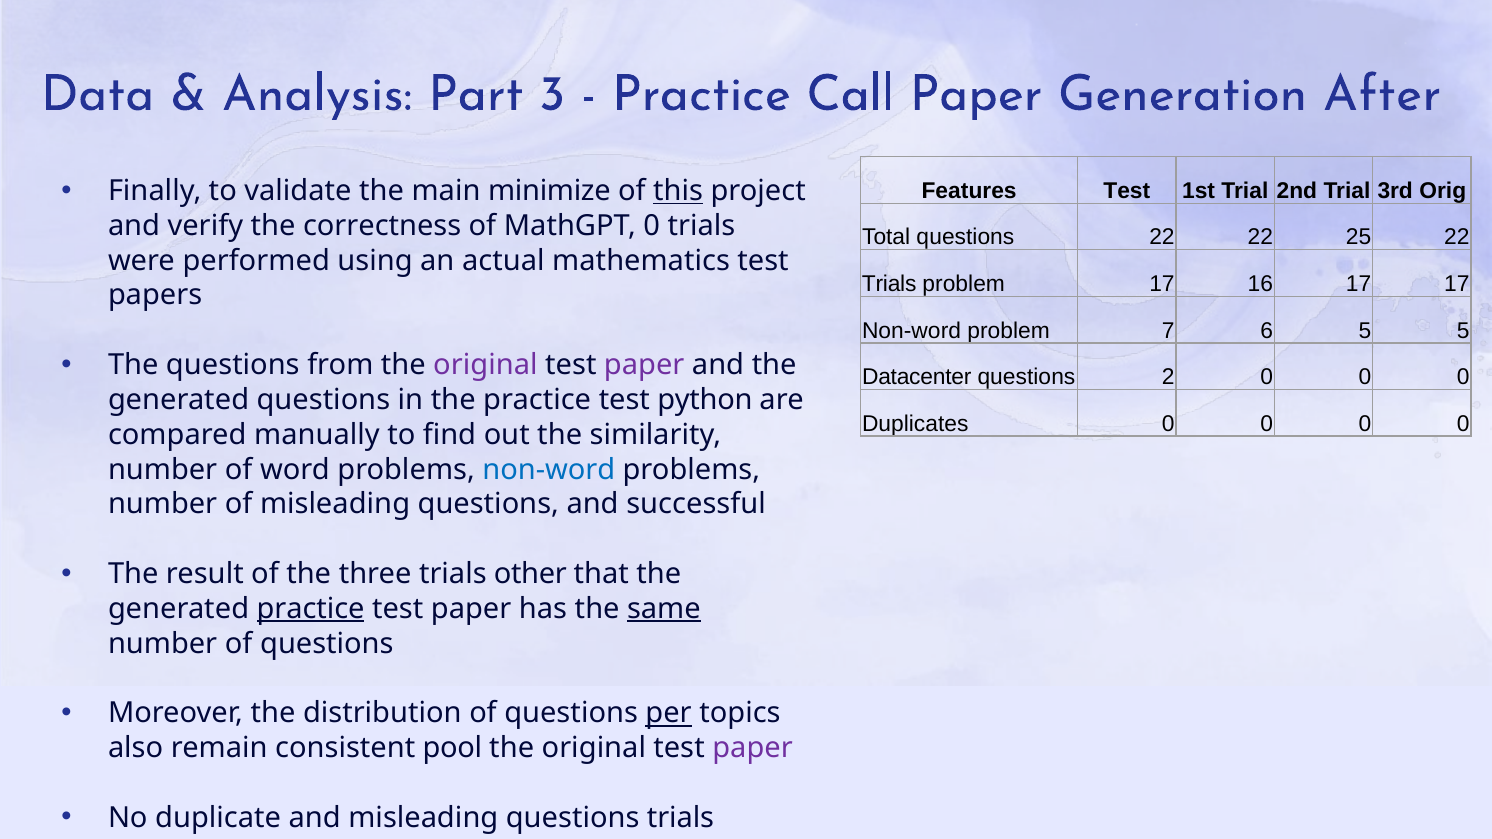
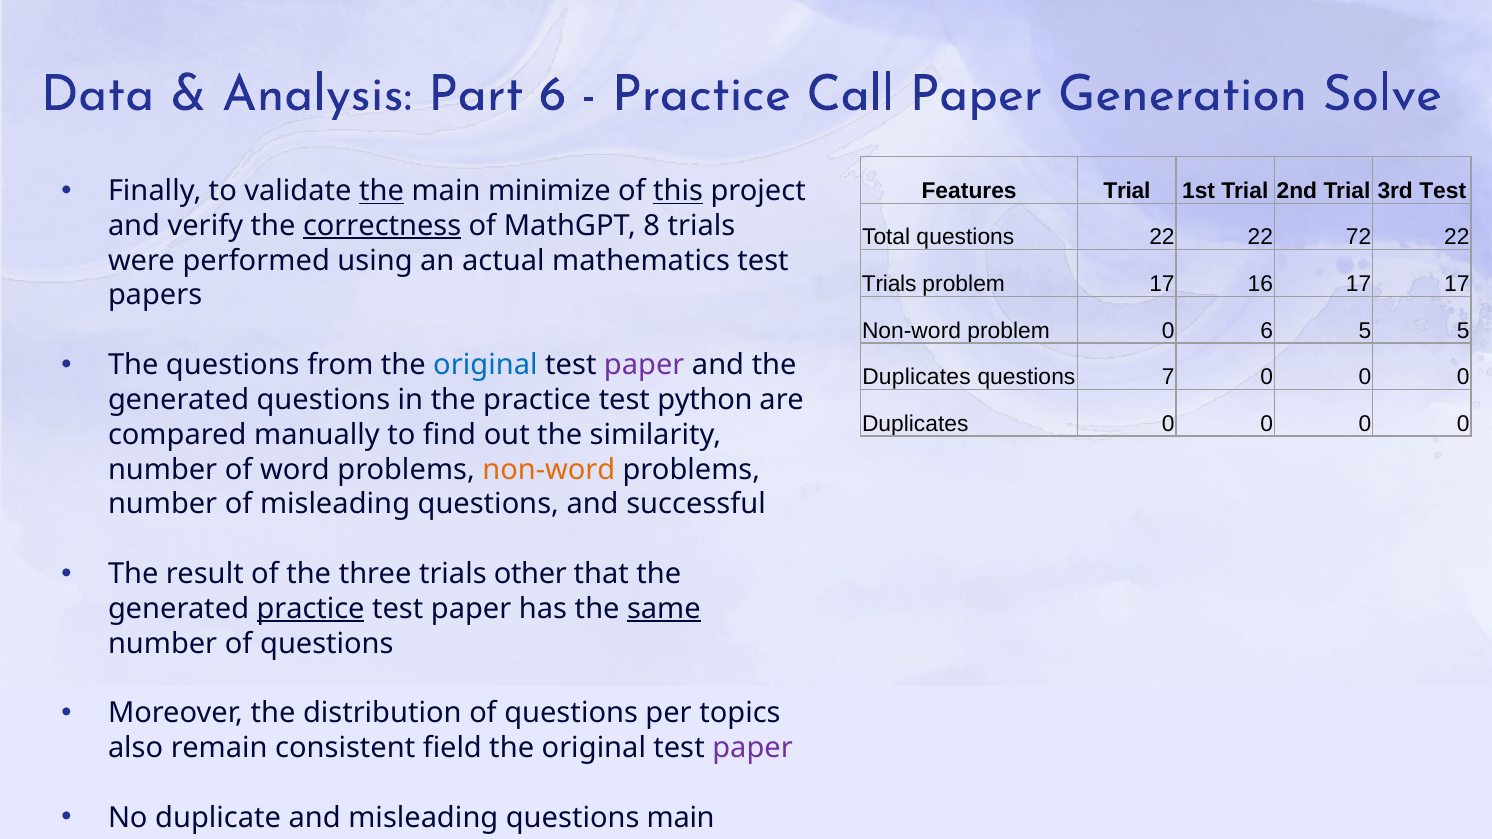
Part 3: 3 -> 6
After: After -> Solve
the at (382, 191) underline: none -> present
Features Test: Test -> Trial
3rd Orig: Orig -> Test
correctness underline: none -> present
MathGPT 0: 0 -> 8
25: 25 -> 72
problem 7: 7 -> 0
original at (485, 365) colour: purple -> blue
Datacenter at (917, 377): Datacenter -> Duplicates
2: 2 -> 7
non-word at (549, 470) colour: blue -> orange
per underline: present -> none
pool: pool -> field
questions trials: trials -> main
